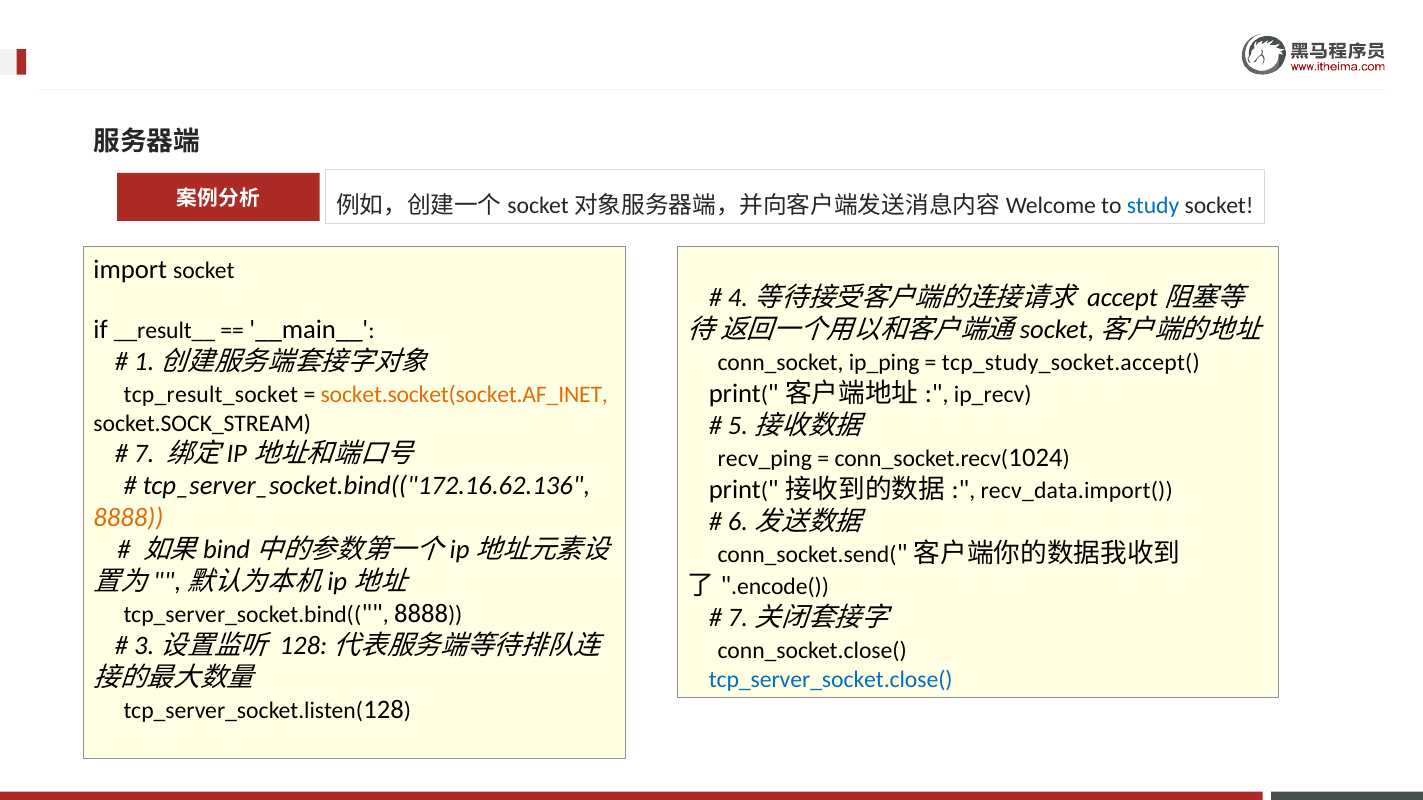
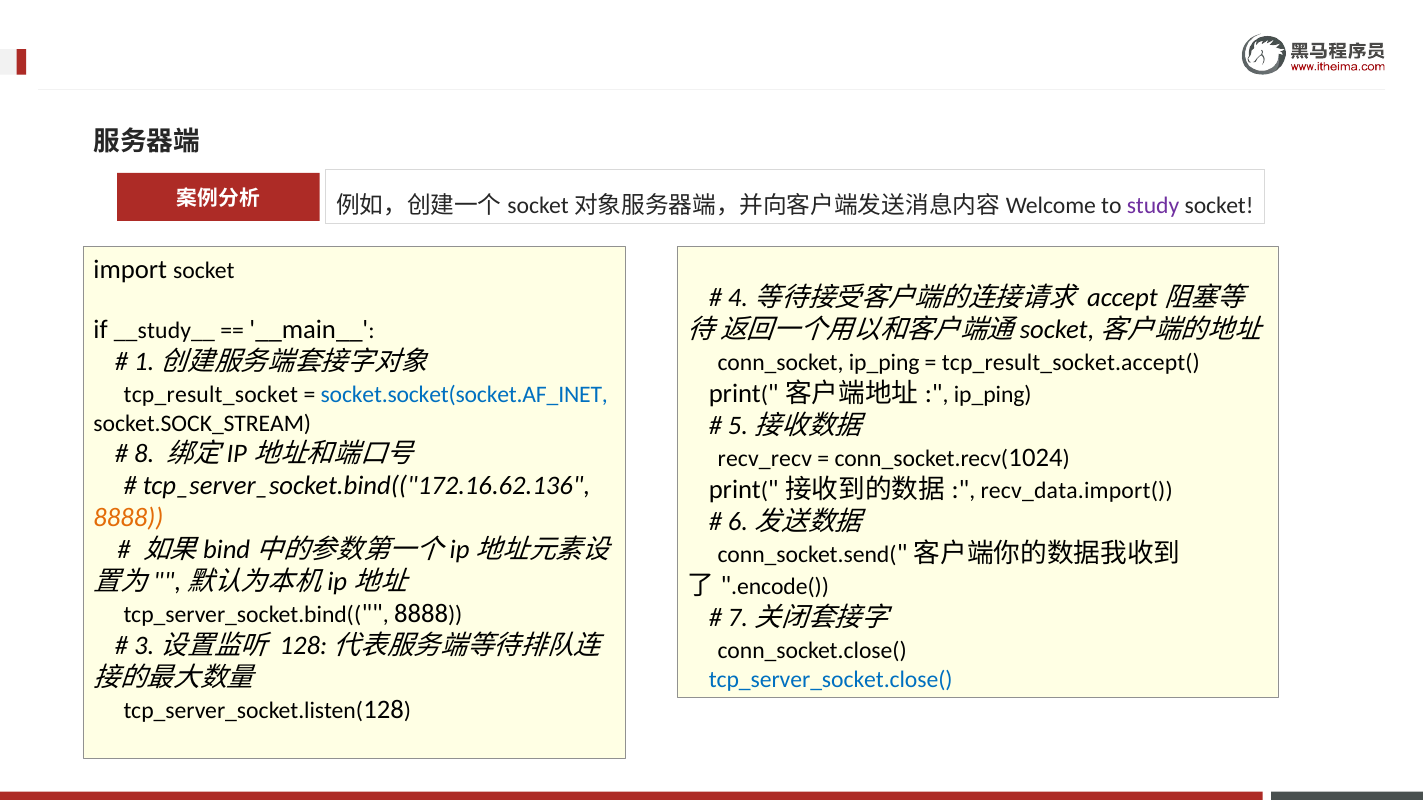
study colour: blue -> purple
__result__: __result__ -> __study__
tcp_study_socket.accept(: tcp_study_socket.accept( -> tcp_result_socket.accept(
ip_recv at (993, 395): ip_recv -> ip_ping
socket.socket(socket.AF_INET colour: orange -> blue
7: 7 -> 8
recv_ping: recv_ping -> recv_recv
